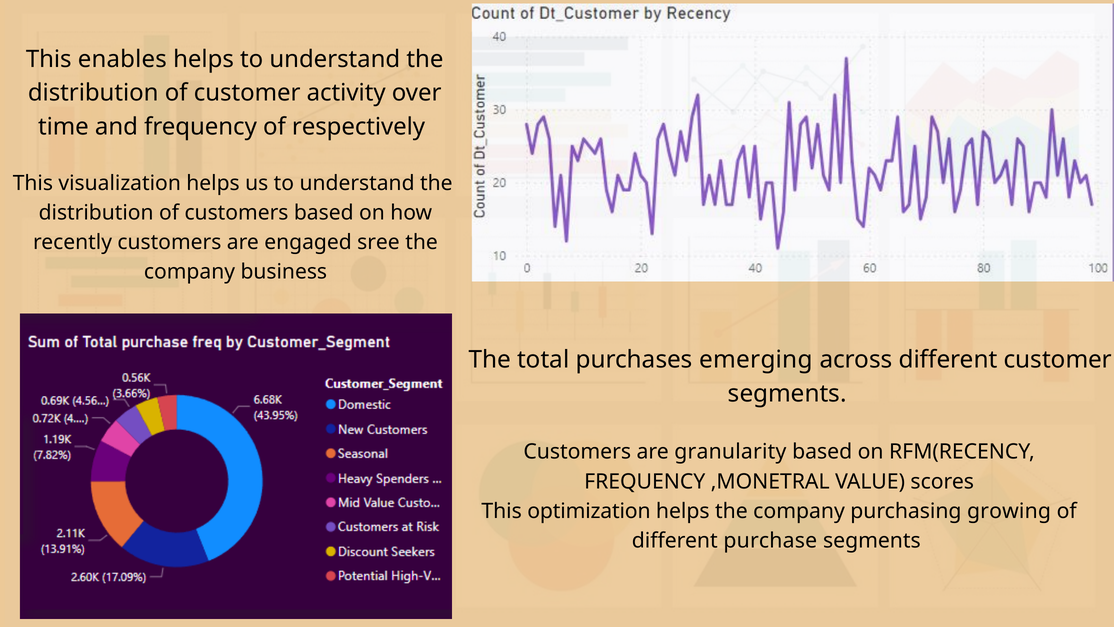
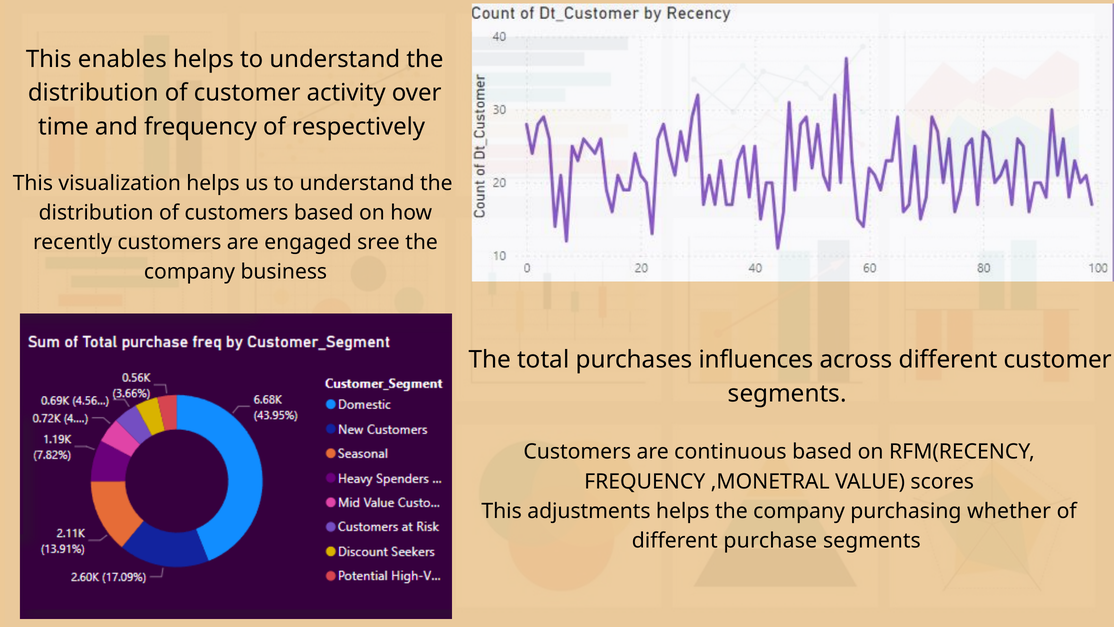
emerging: emerging -> influences
granularity: granularity -> continuous
optimization: optimization -> adjustments
growing: growing -> whether
